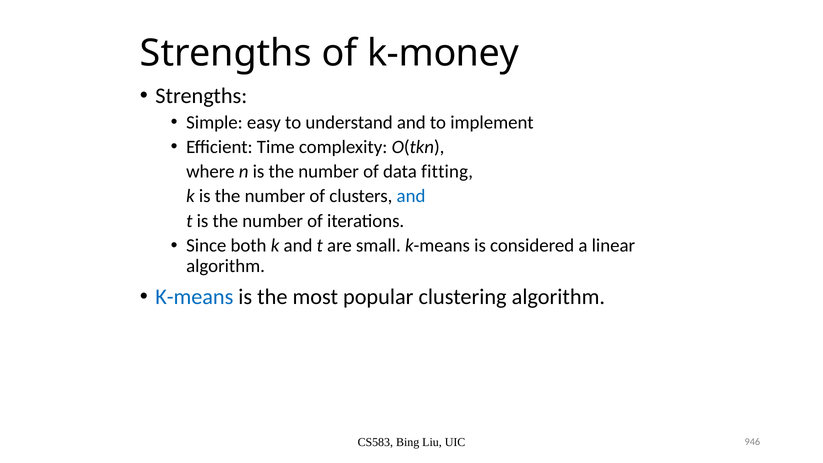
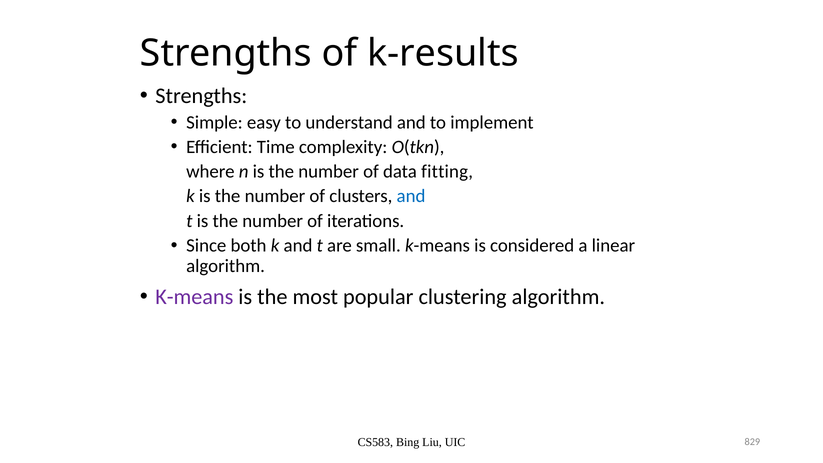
k-money: k-money -> k-results
K-means at (194, 297) colour: blue -> purple
946: 946 -> 829
